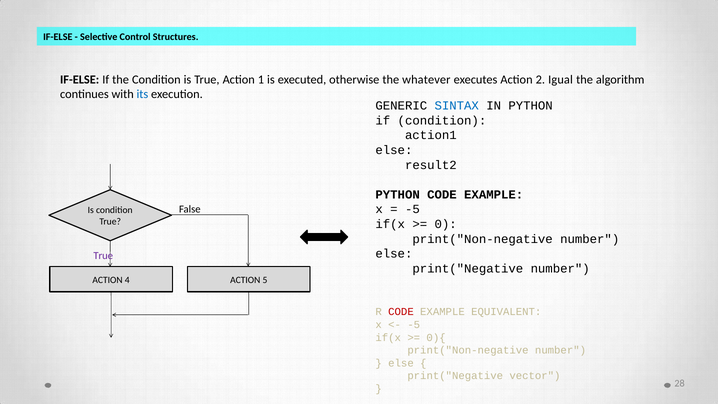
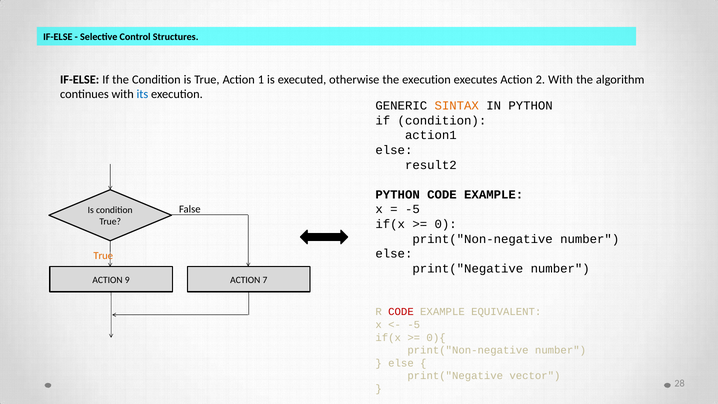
the whatever: whatever -> execution
2 Igual: Igual -> With
SINTAX colour: blue -> orange
True at (103, 256) colour: purple -> orange
4: 4 -> 9
5: 5 -> 7
